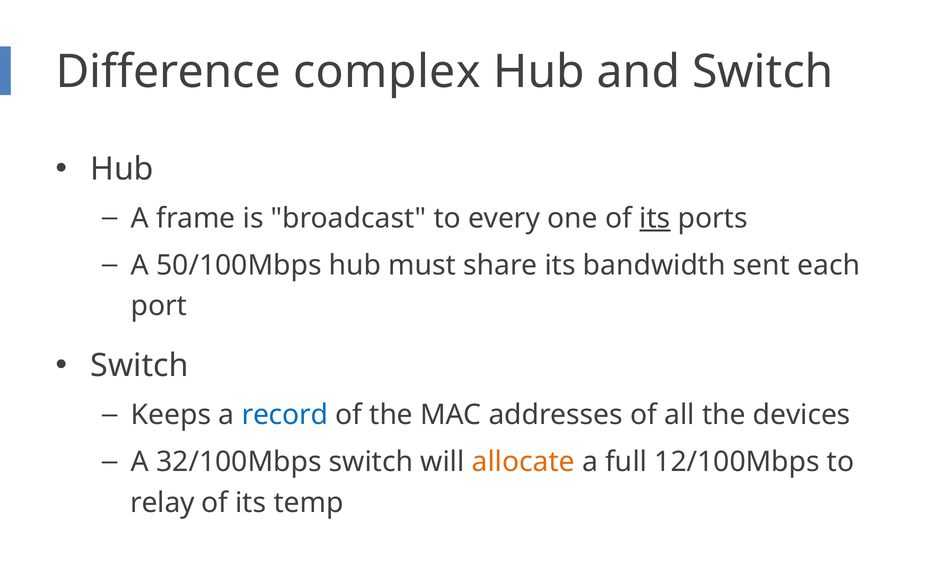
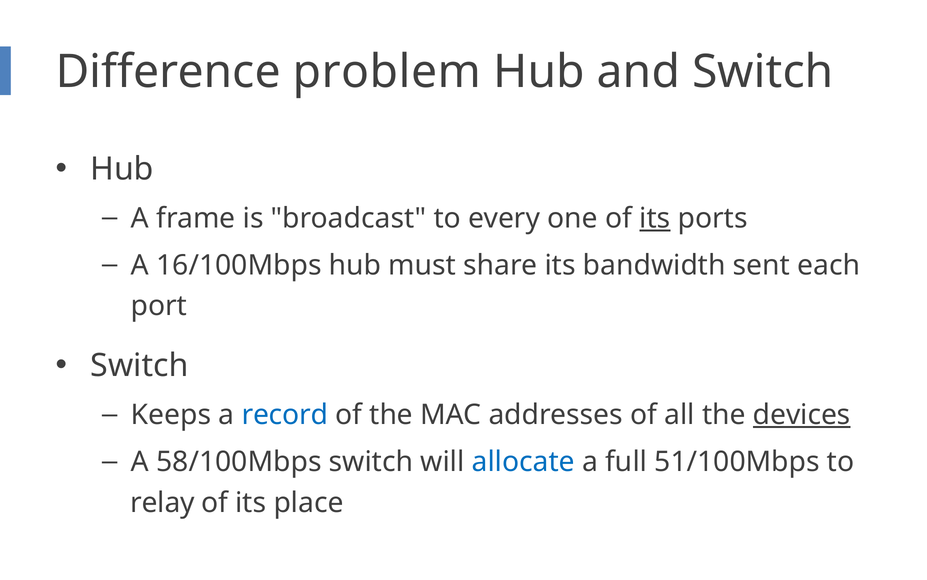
complex: complex -> problem
50/100Mbps: 50/100Mbps -> 16/100Mbps
devices underline: none -> present
32/100Mbps: 32/100Mbps -> 58/100Mbps
allocate colour: orange -> blue
12/100Mbps: 12/100Mbps -> 51/100Mbps
temp: temp -> place
